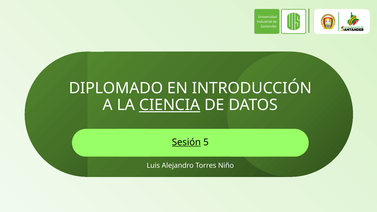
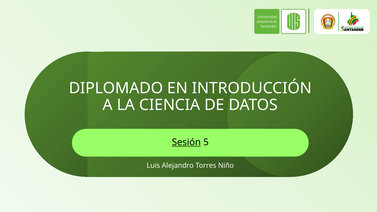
CIENCIA underline: present -> none
